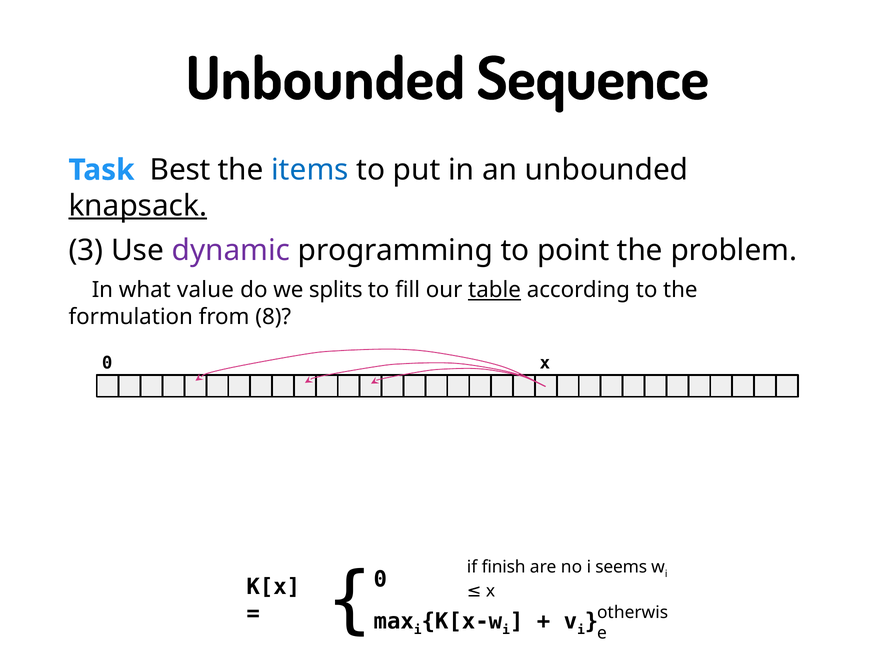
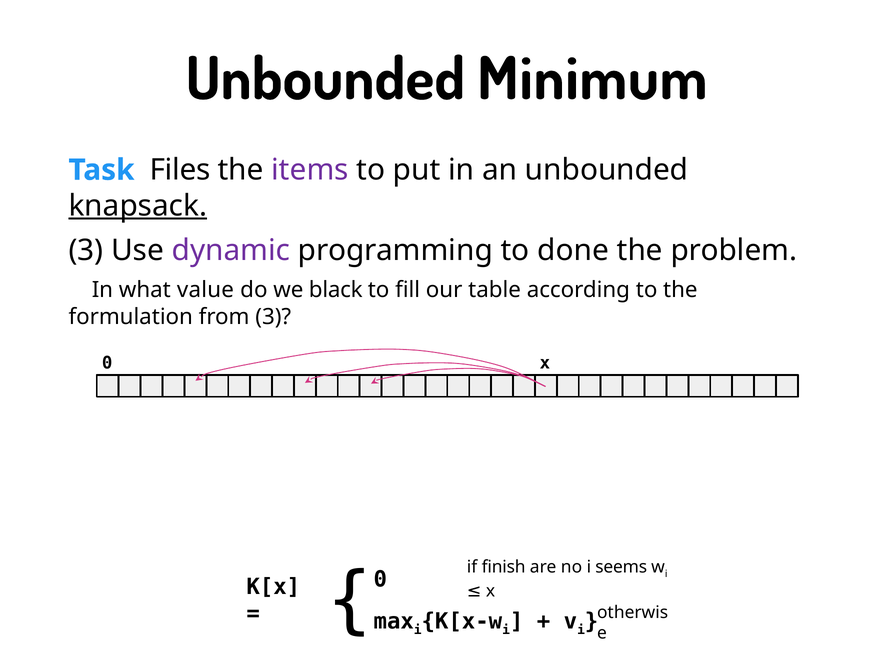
Sequence: Sequence -> Minimum
Best: Best -> Files
items colour: blue -> purple
point: point -> done
splits: splits -> black
table underline: present -> none
from 8: 8 -> 3
